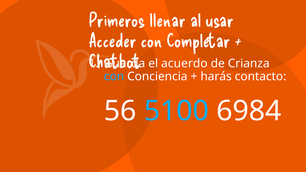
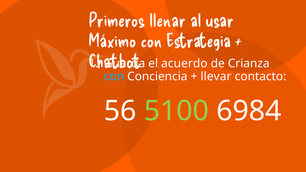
Acceder: Acceder -> Máximo
Completar: Completar -> Estrategia
harás: harás -> llevar
5100 colour: light blue -> light green
